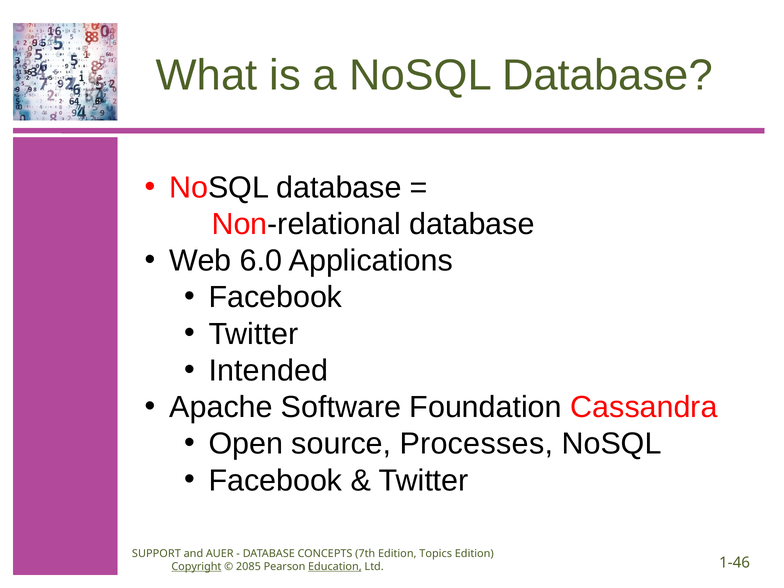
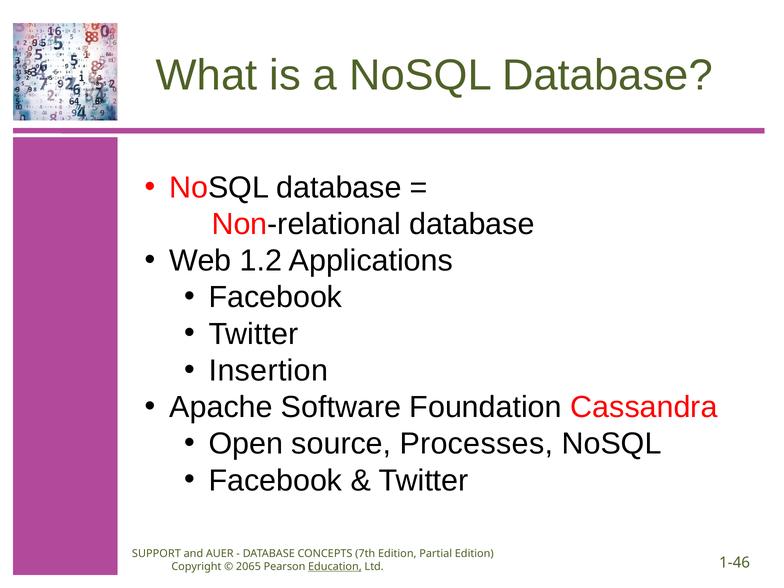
6.0: 6.0 -> 1.2
Intended: Intended -> Insertion
Topics: Topics -> Partial
Copyright underline: present -> none
2085: 2085 -> 2065
